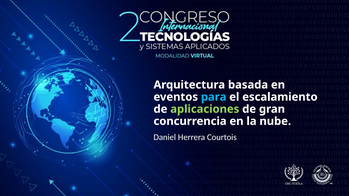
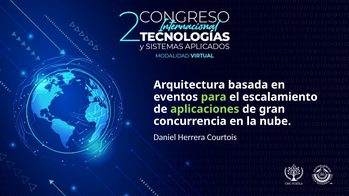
para colour: light blue -> light green
